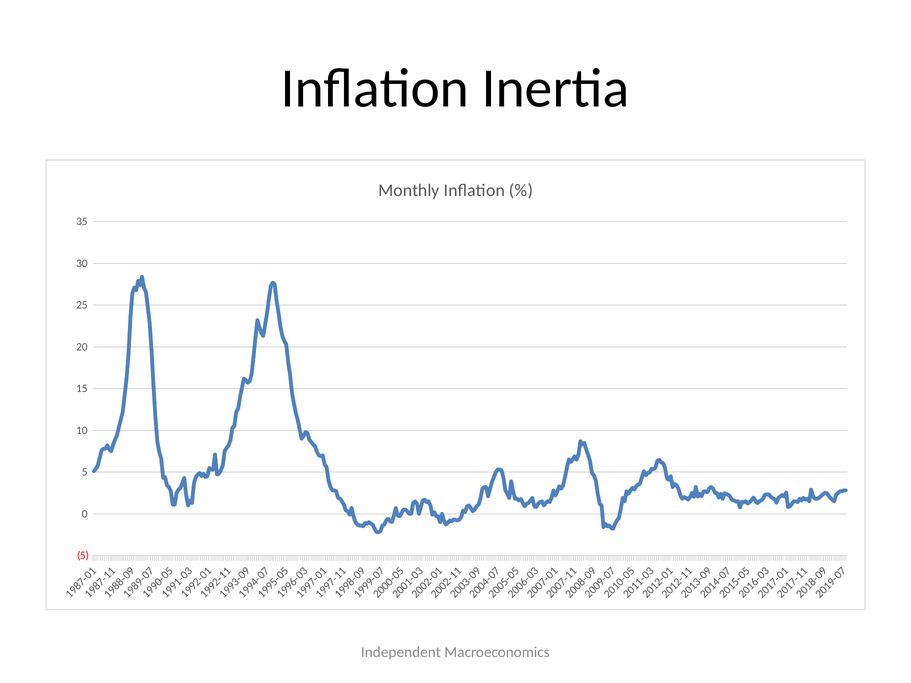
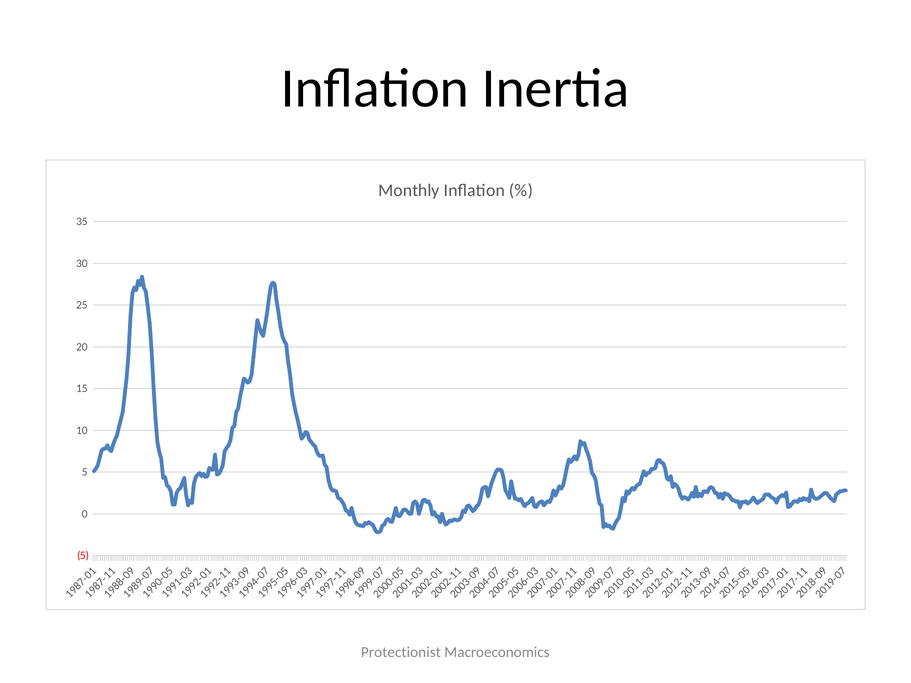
Independent: Independent -> Protectionist
